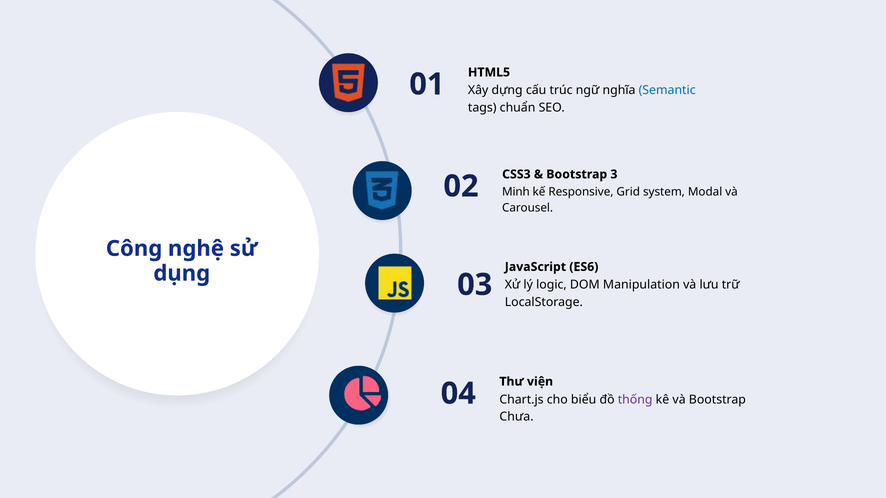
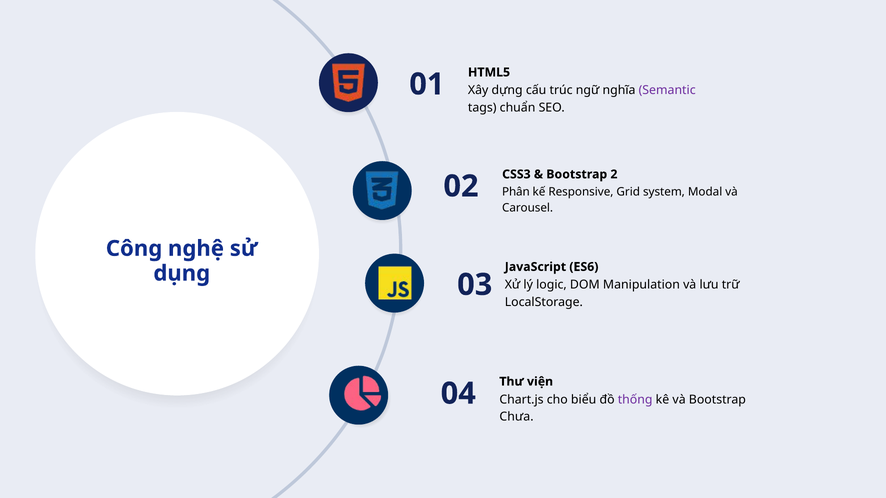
Semantic colour: blue -> purple
3: 3 -> 2
Minh: Minh -> Phân
